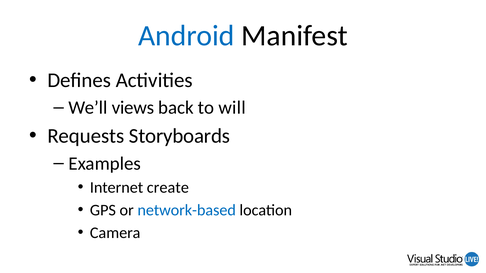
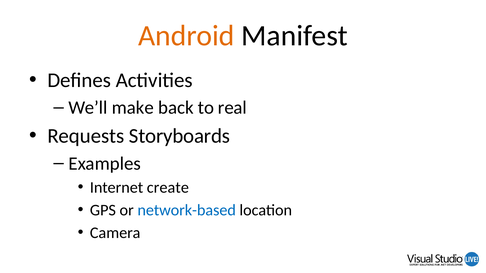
Android colour: blue -> orange
views: views -> make
will: will -> real
